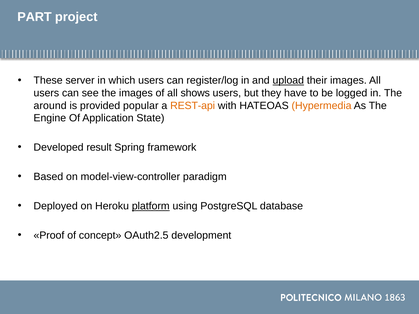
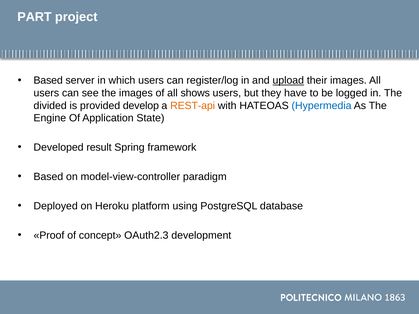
These at (48, 81): These -> Based
around: around -> divided
popular: popular -> develop
Hypermedia colour: orange -> blue
platform underline: present -> none
OAuth2.5: OAuth2.5 -> OAuth2.3
